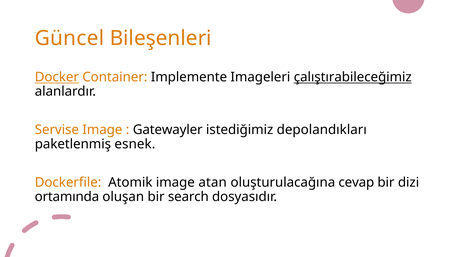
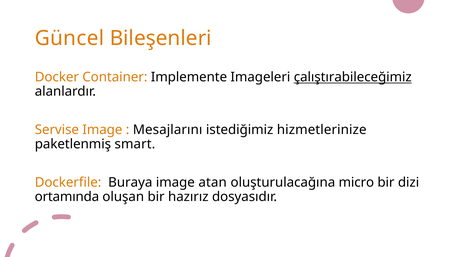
Docker underline: present -> none
Gatewayler: Gatewayler -> Mesajlarını
depolandıkları: depolandıkları -> hizmetlerinize
esnek: esnek -> smart
Atomik: Atomik -> Buraya
cevap: cevap -> micro
search: search -> hazırız
